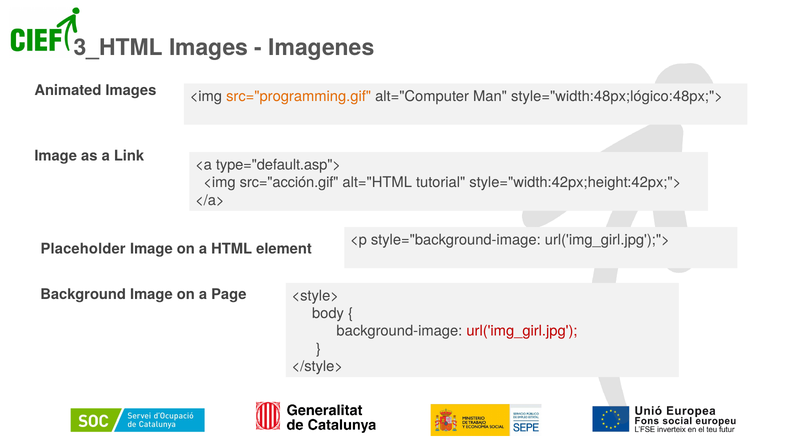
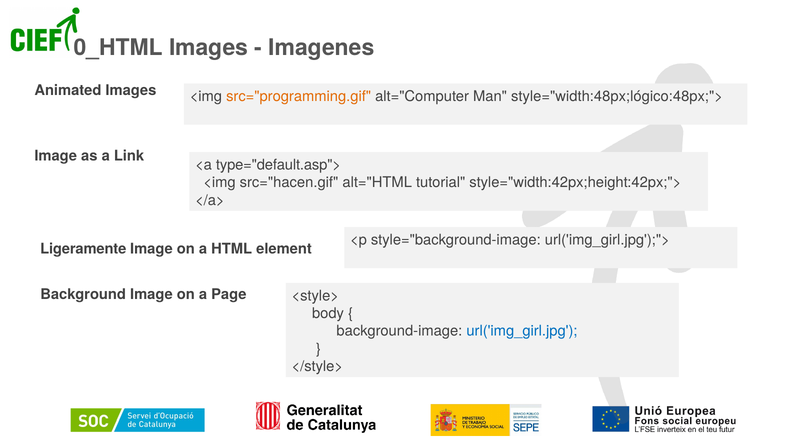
3_HTML: 3_HTML -> 0_HTML
src="acción.gif: src="acción.gif -> src="hacen.gif
Placeholder: Placeholder -> Ligeramente
url('img_girl.jpg colour: red -> blue
